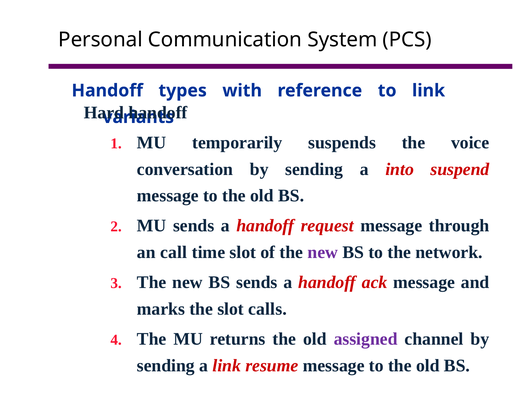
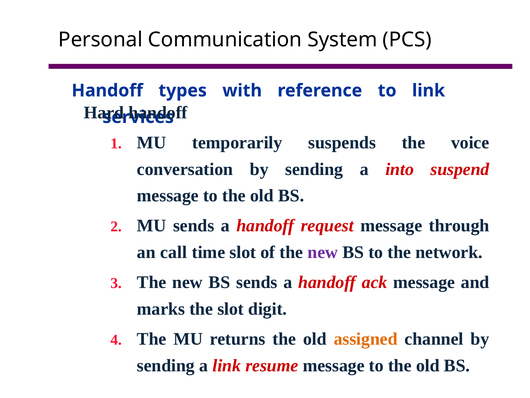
variants: variants -> services
calls: calls -> digit
assigned colour: purple -> orange
